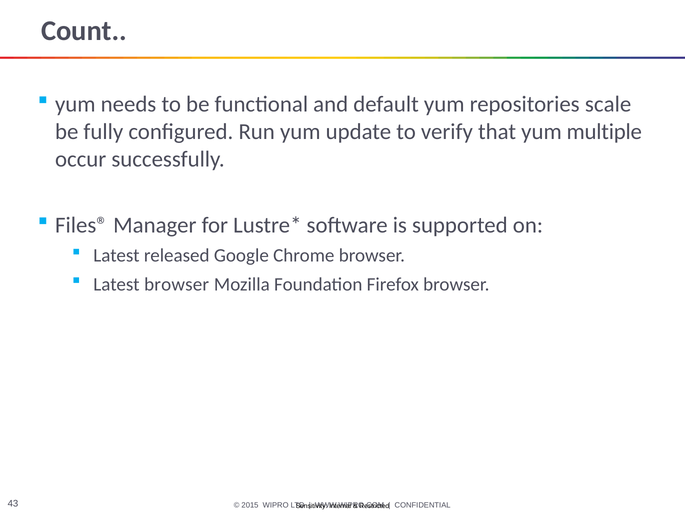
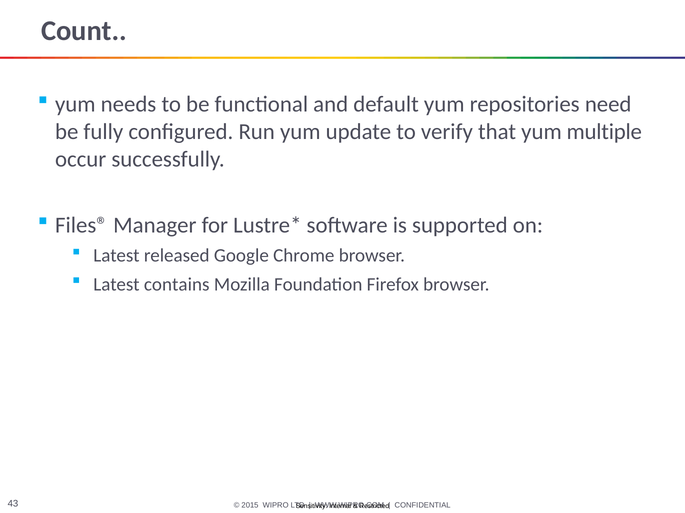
scale: scale -> need
Latest browser: browser -> contains
